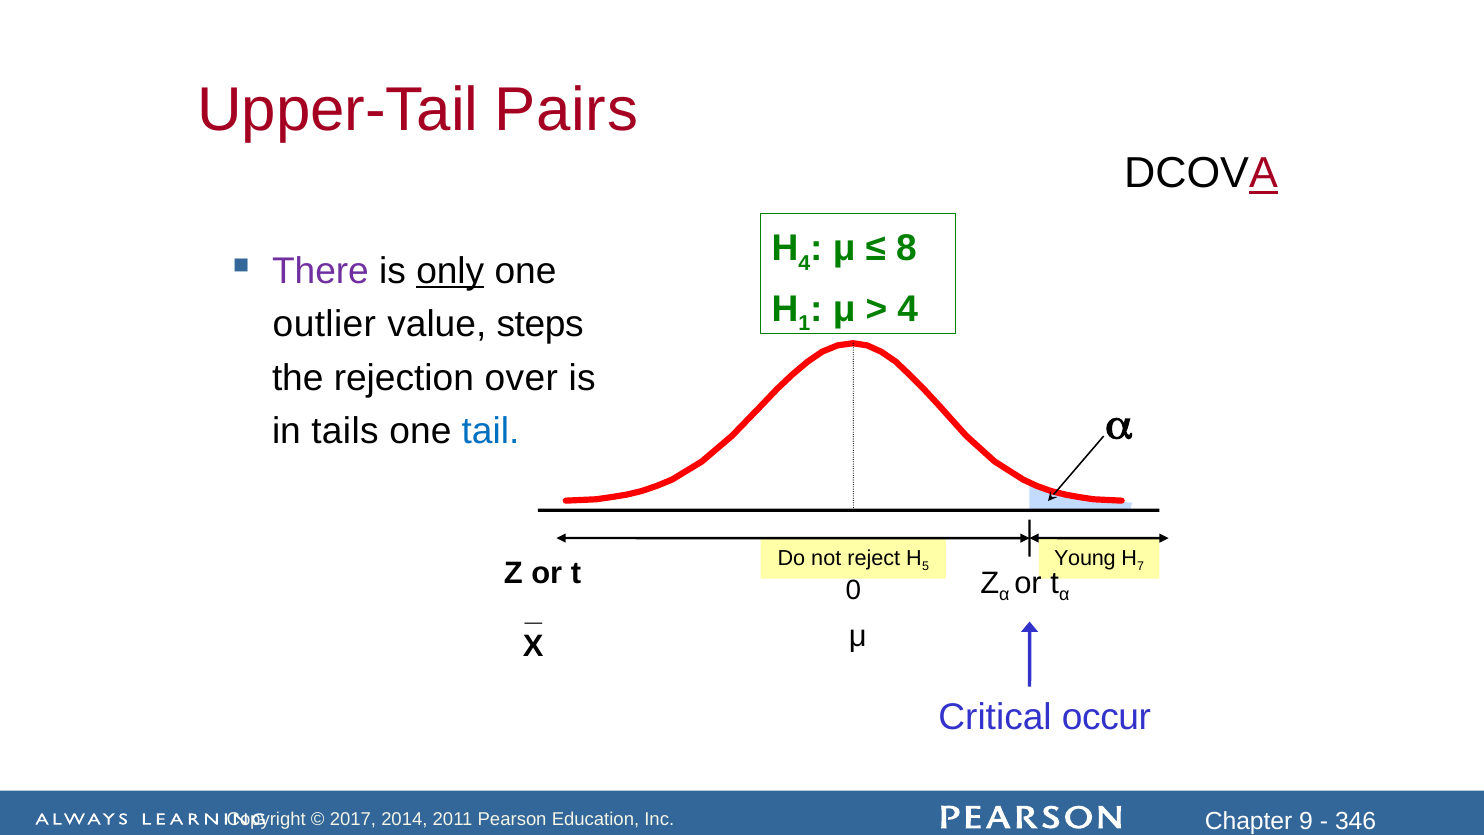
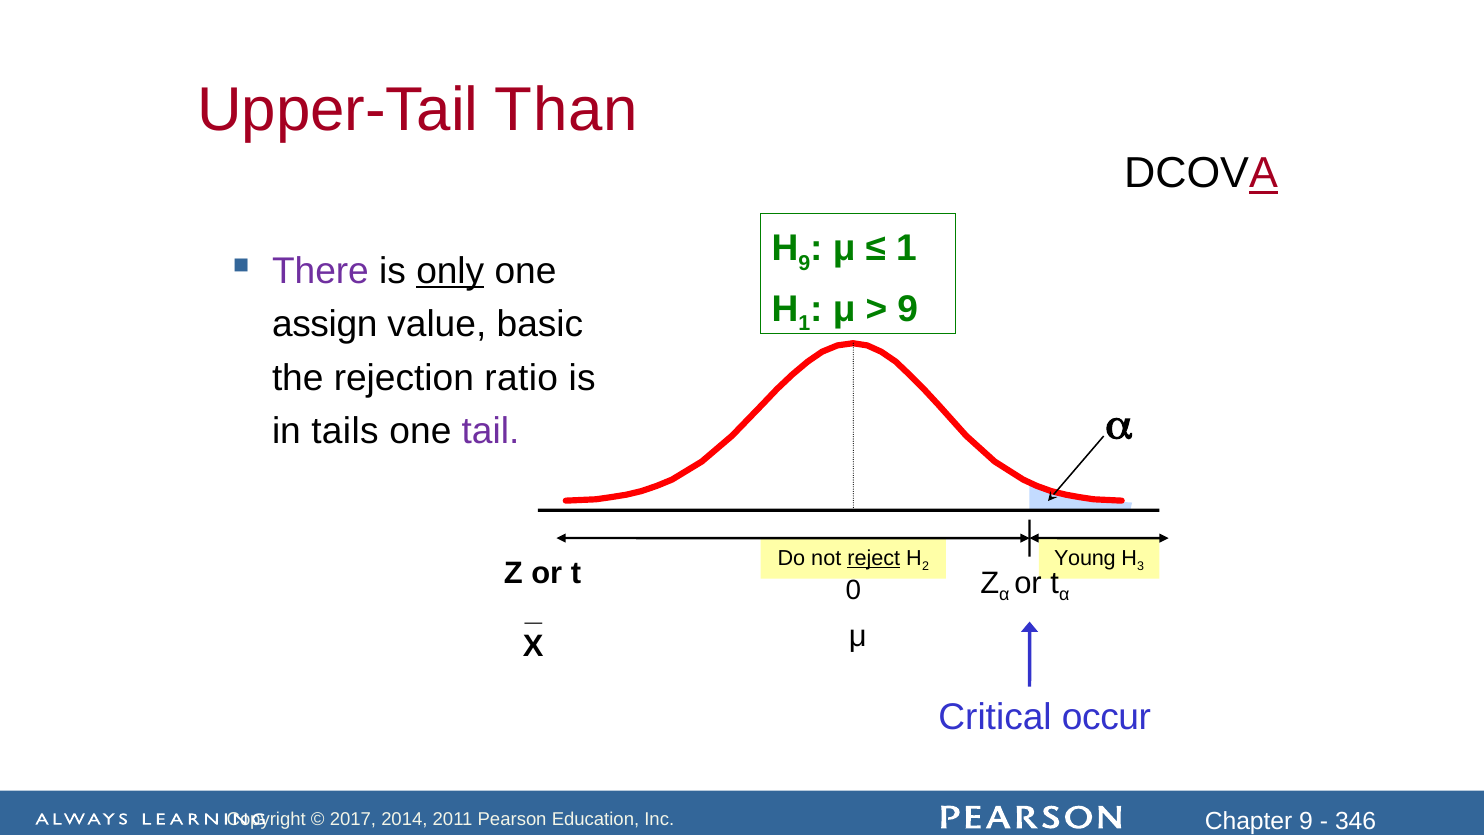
Pairs: Pairs -> Than
4 at (804, 263): 4 -> 9
8 at (906, 249): 8 -> 1
4 at (908, 309): 4 -> 9
outlier: outlier -> assign
steps: steps -> basic
over: over -> ratio
tail colour: blue -> purple
reject underline: none -> present
5: 5 -> 2
7: 7 -> 3
